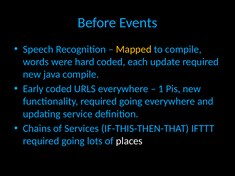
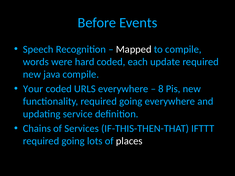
Mapped colour: yellow -> white
Early: Early -> Your
1: 1 -> 8
